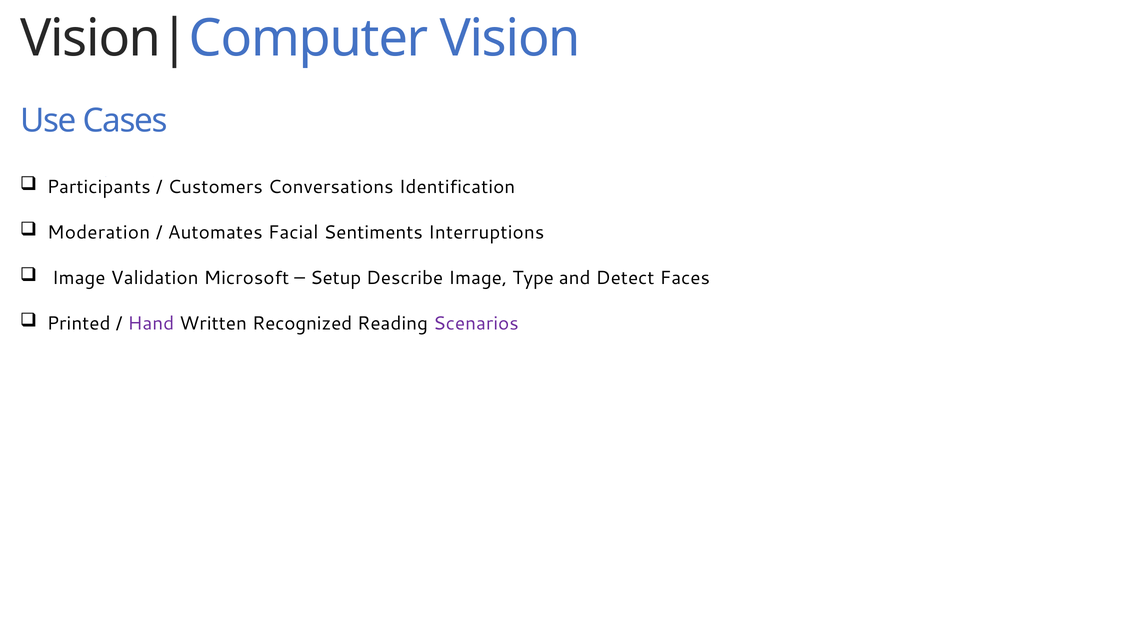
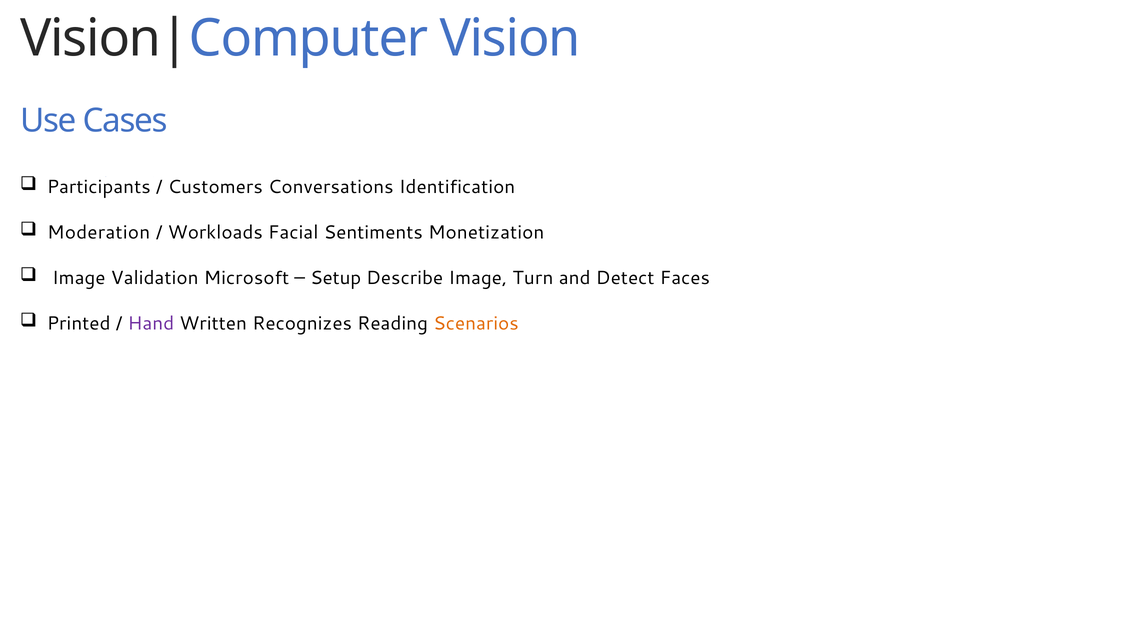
Automates: Automates -> Workloads
Interruptions: Interruptions -> Monetization
Type: Type -> Turn
Recognized: Recognized -> Recognizes
Scenarios colour: purple -> orange
